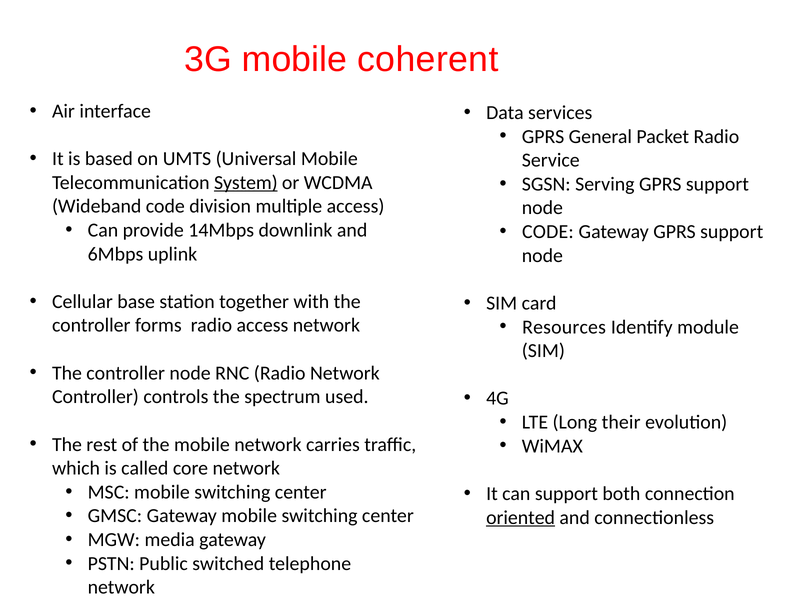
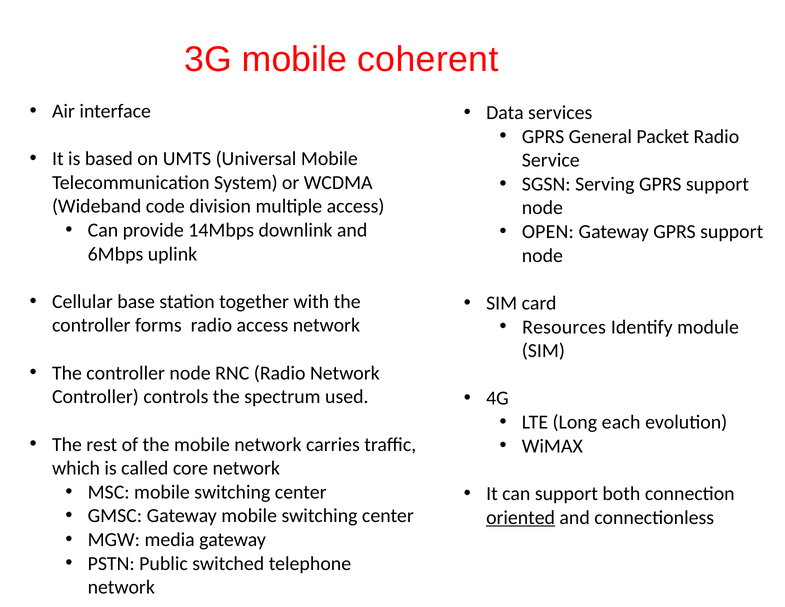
System underline: present -> none
CODE at (548, 232): CODE -> OPEN
their: their -> each
